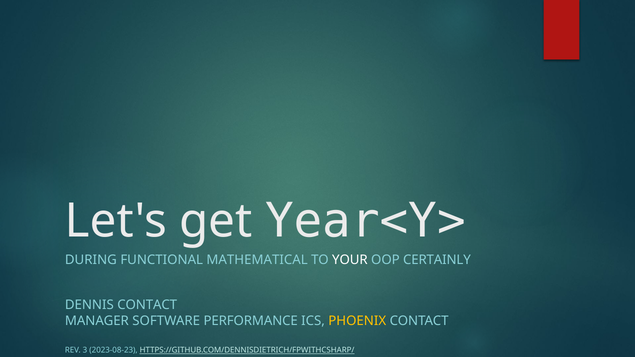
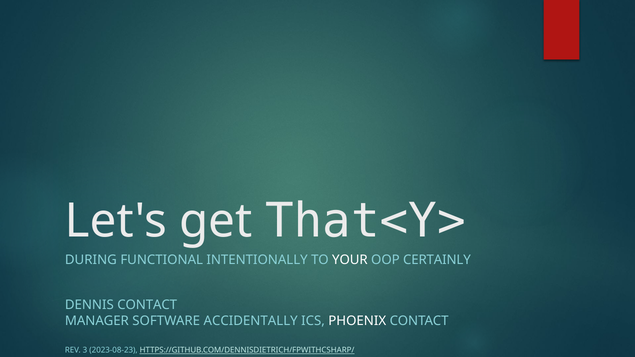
Year<Y>: Year<Y> -> That<Y>
MATHEMATICAL: MATHEMATICAL -> INTENTIONALLY
PERFORMANCE: PERFORMANCE -> ACCIDENTALLY
PHOENIX colour: yellow -> white
